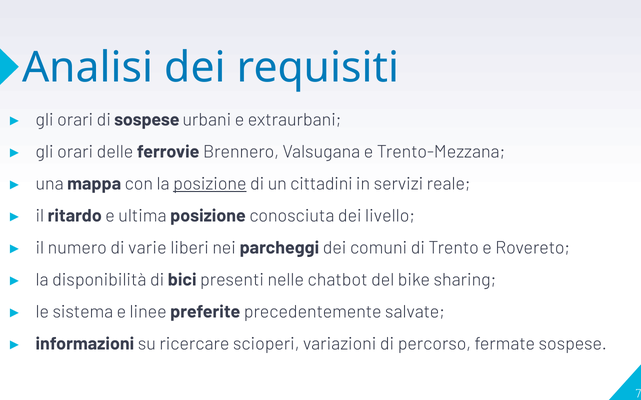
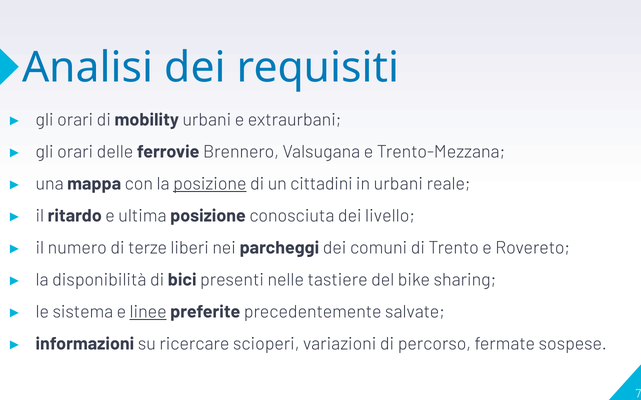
di sospese: sospese -> mobility
in servizi: servizi -> urbani
varie: varie -> terze
chatbot: chatbot -> tastiere
linee underline: none -> present
